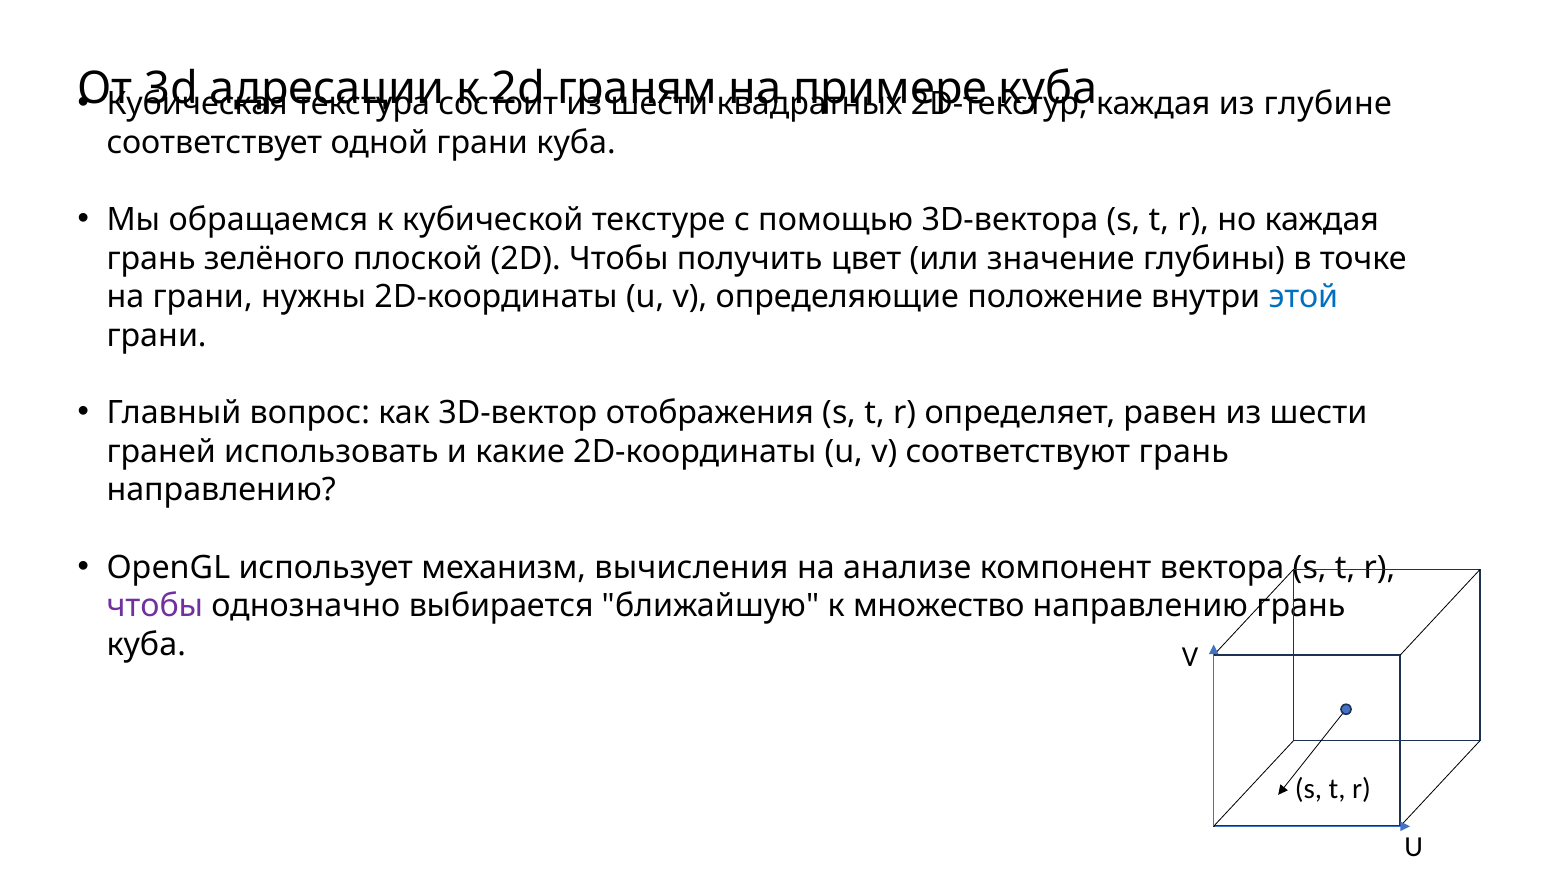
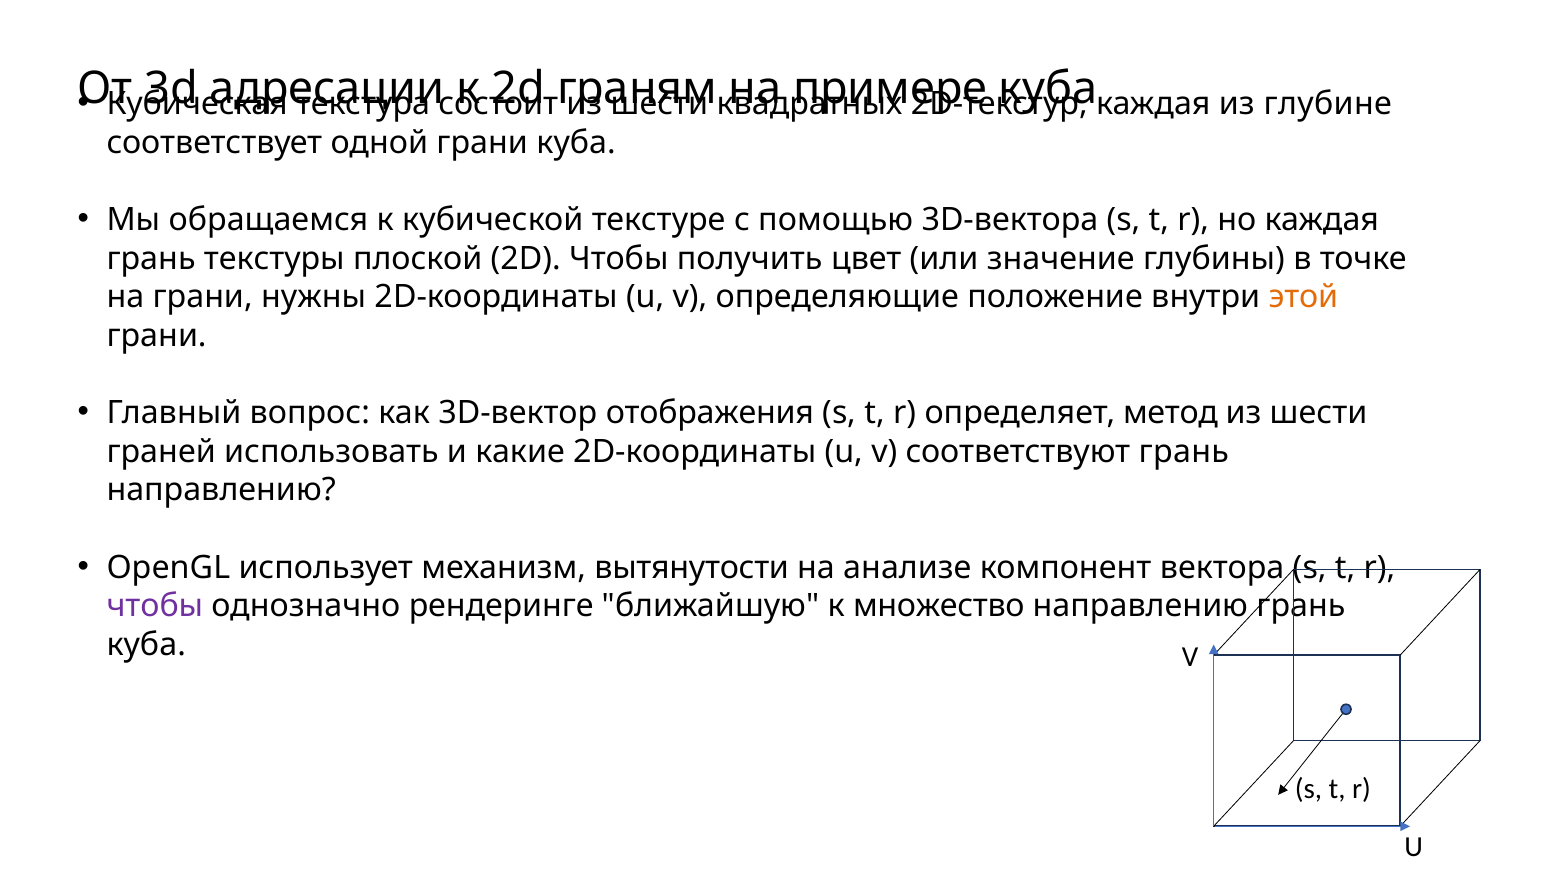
зелёного: зелёного -> текстуры
этой colour: blue -> orange
равен: равен -> метод
вычисления: вычисления -> вытянутости
выбирается: выбирается -> рендеринге
